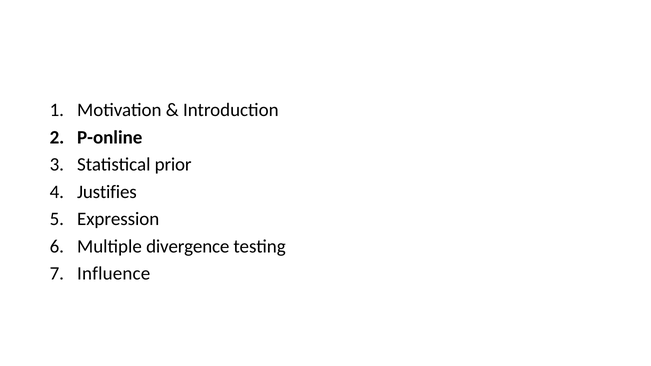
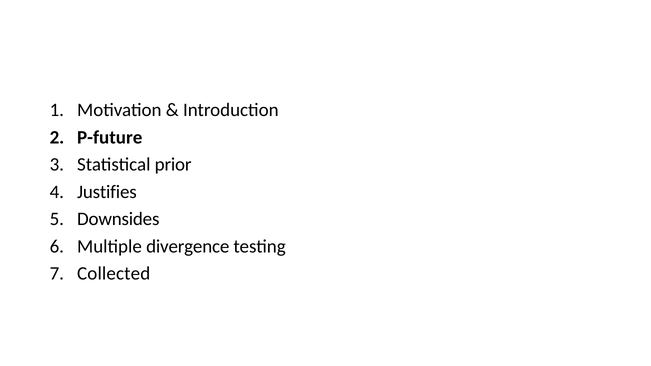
P-online: P-online -> P-future
Expression: Expression -> Downsides
Influence: Influence -> Collected
